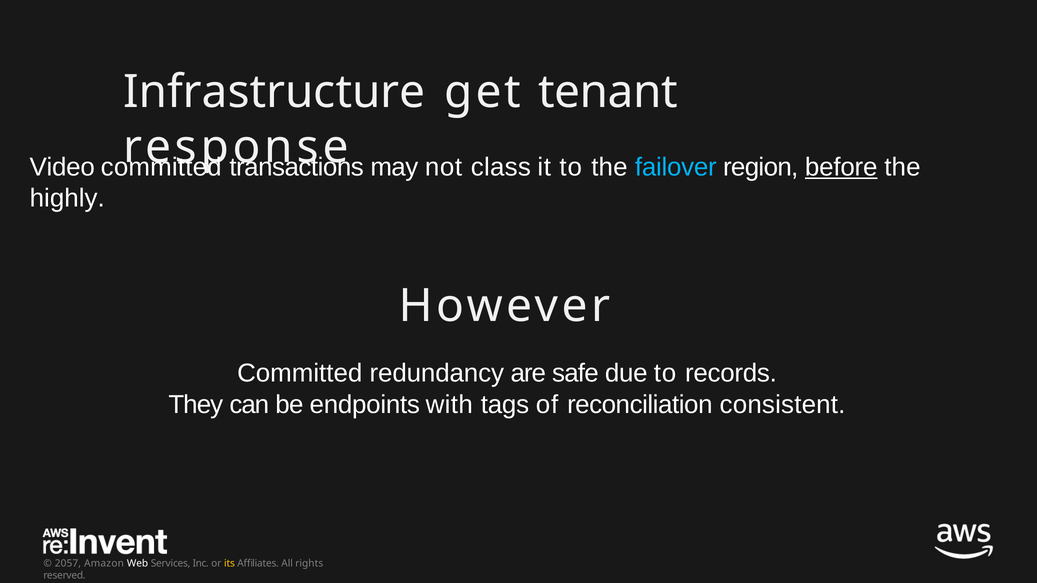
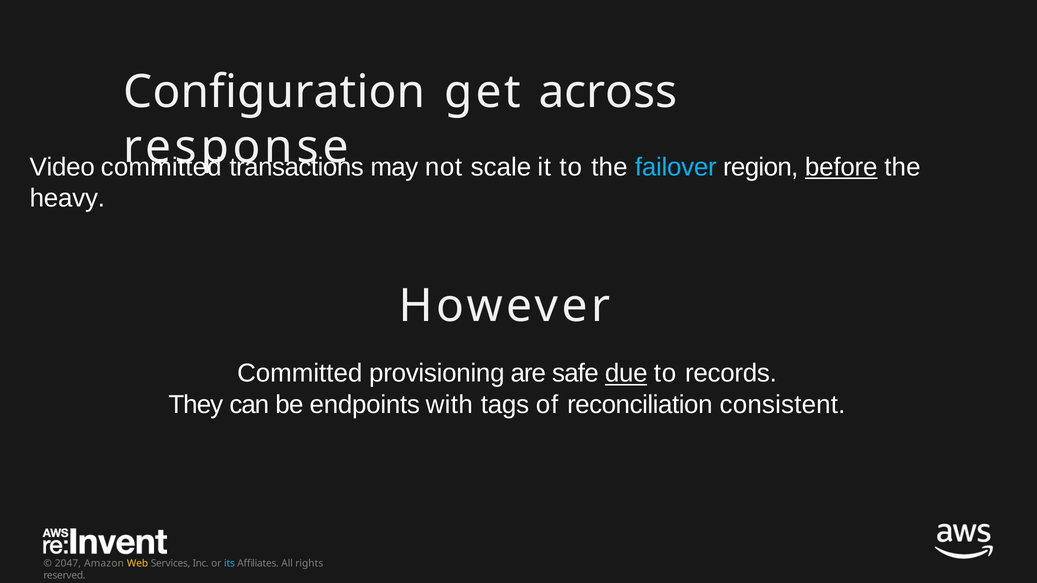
Infrastructure: Infrastructure -> Configuration
tenant: tenant -> across
class: class -> scale
highly: highly -> heavy
redundancy: redundancy -> provisioning
due underline: none -> present
2057: 2057 -> 2047
Web colour: white -> yellow
its colour: yellow -> light blue
